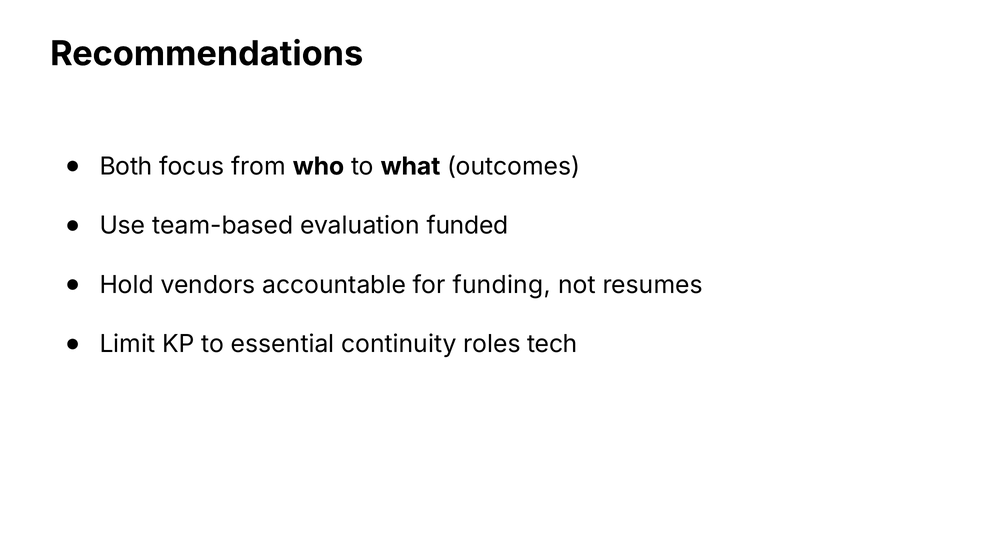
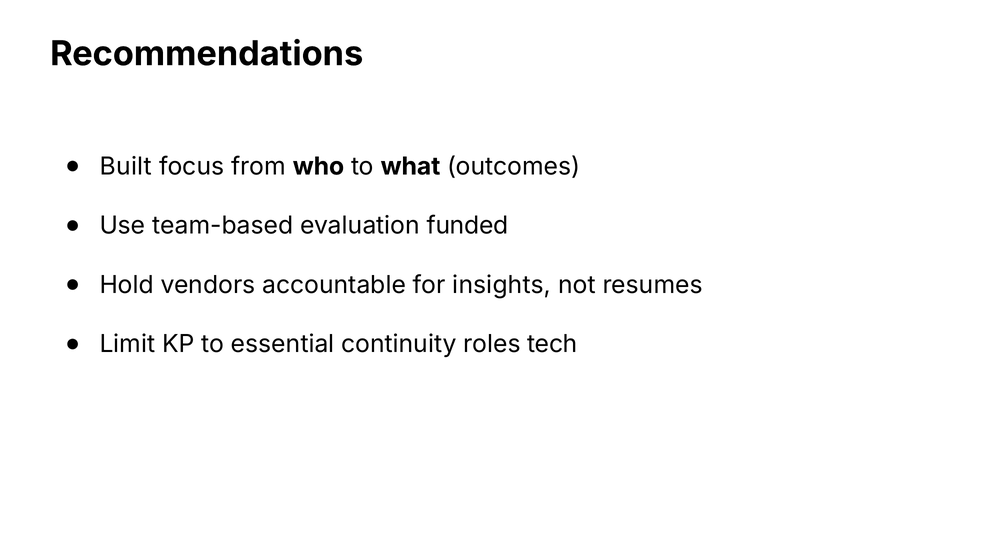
Both: Both -> Built
funding: funding -> insights
